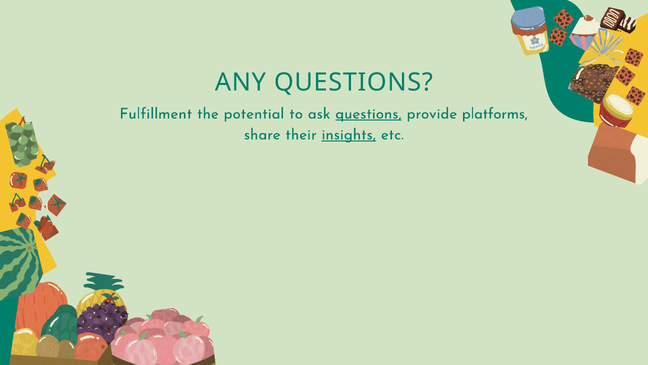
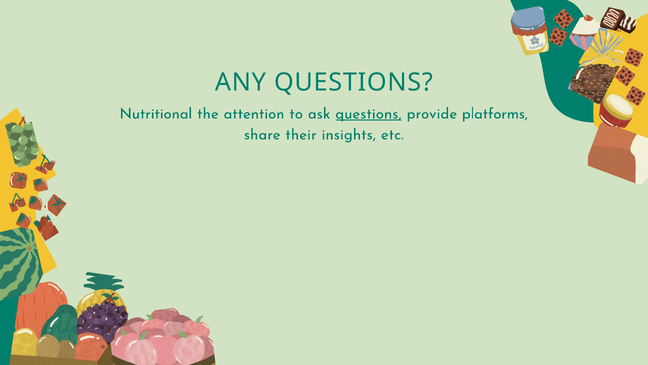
Fulfillment: Fulfillment -> Nutritional
potential: potential -> attention
insights underline: present -> none
